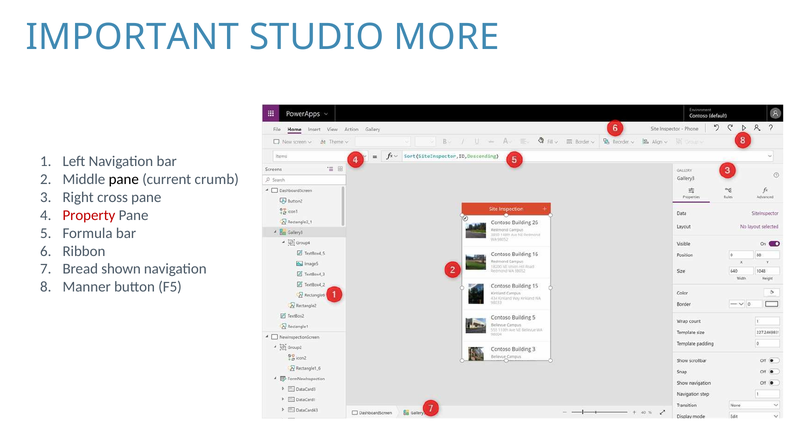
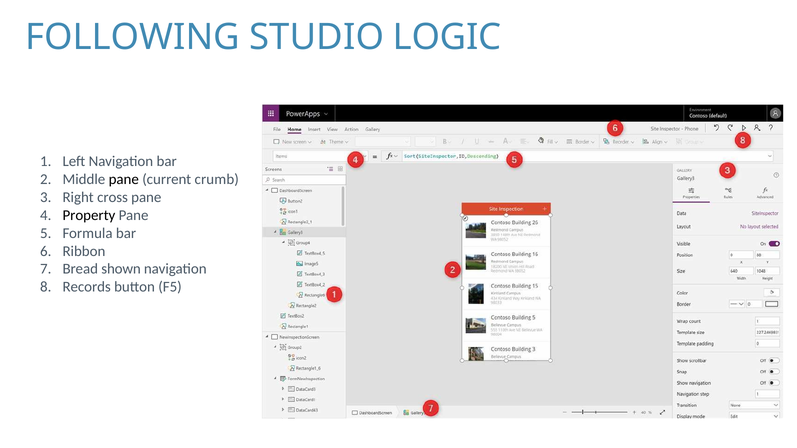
IMPORTANT: IMPORTANT -> FOLLOWING
MORE: MORE -> LOGIC
Property colour: red -> black
Manner: Manner -> Records
